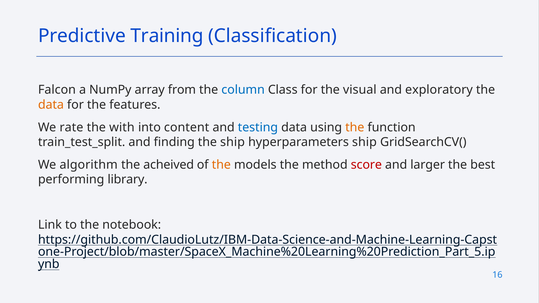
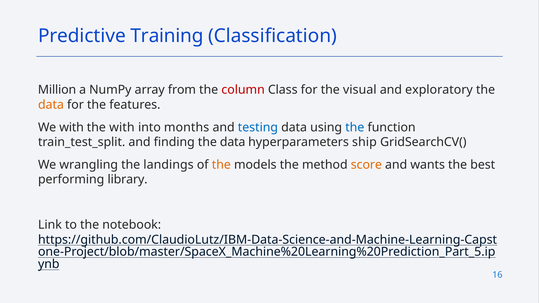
Falcon: Falcon -> Million
column colour: blue -> red
We rate: rate -> with
content: content -> months
the at (355, 127) colour: orange -> blue
finding the ship: ship -> data
algorithm: algorithm -> wrangling
acheived: acheived -> landings
score colour: red -> orange
larger: larger -> wants
